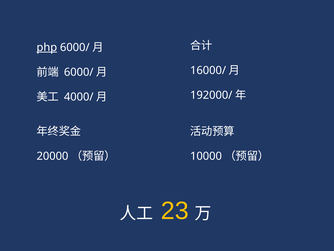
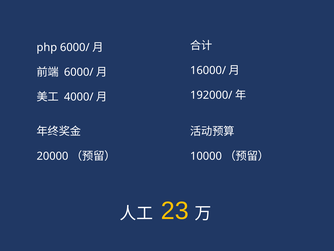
php underline: present -> none
